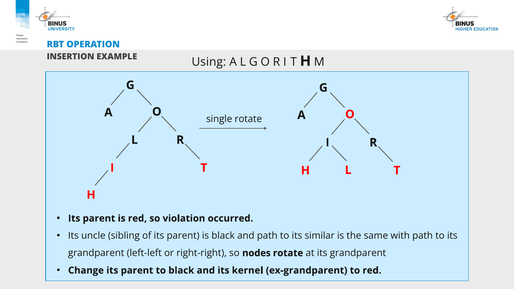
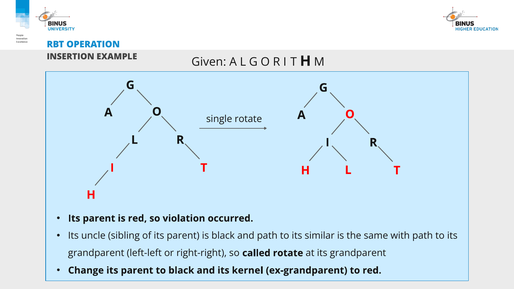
Using: Using -> Given
nodes: nodes -> called
